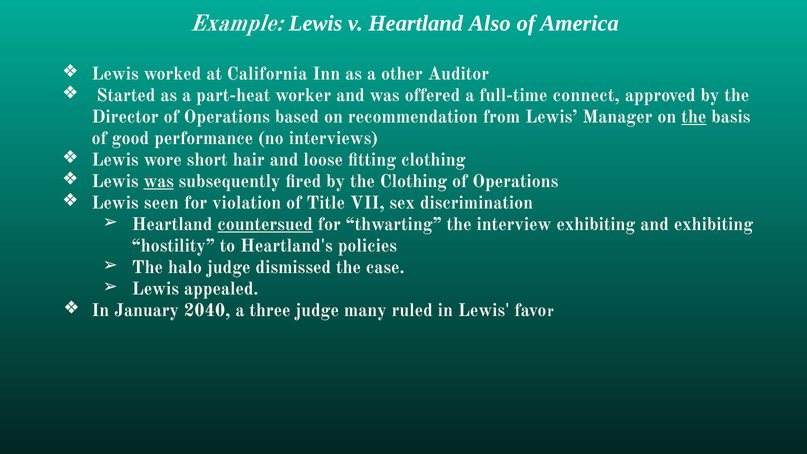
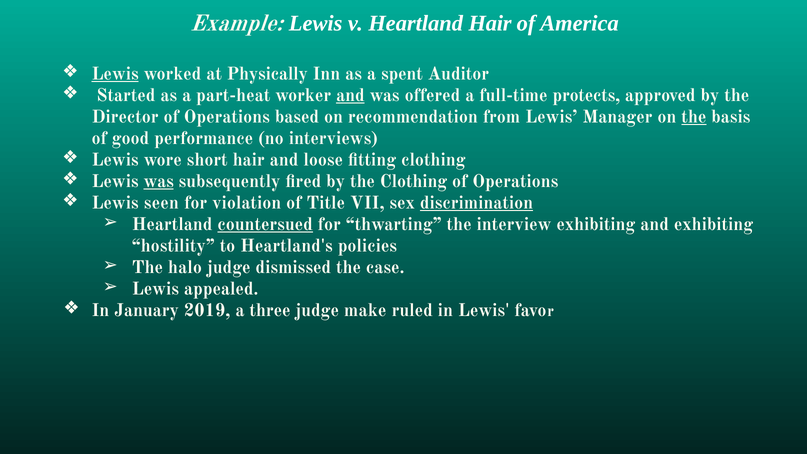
Heartland Also: Also -> Hair
Lewis at (115, 74) underline: none -> present
California: California -> Physically
other: other -> spent
and at (350, 95) underline: none -> present
connect: connect -> protects
discrimination underline: none -> present
2040: 2040 -> 2019
many: many -> make
